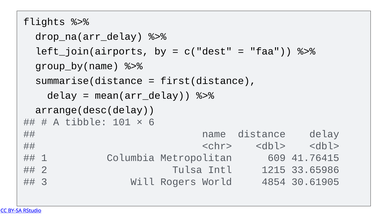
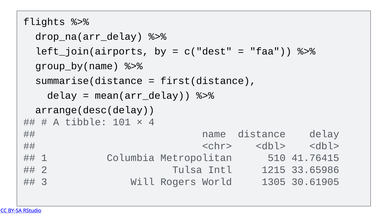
6: 6 -> 4
609: 609 -> 510
4854: 4854 -> 1305
